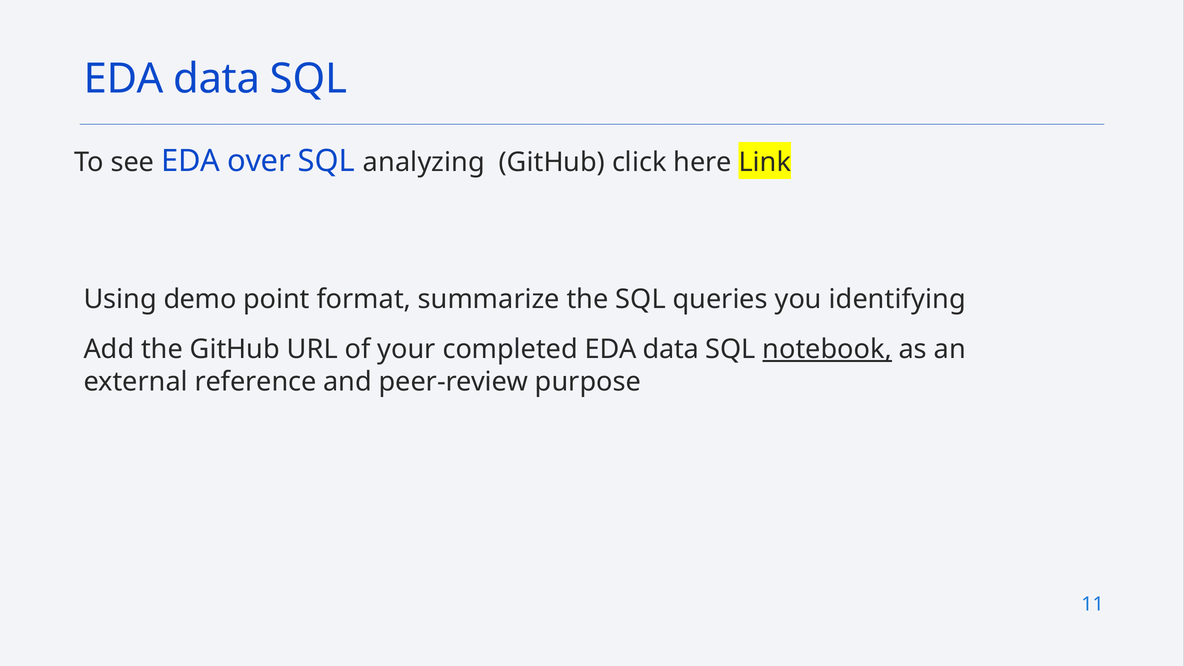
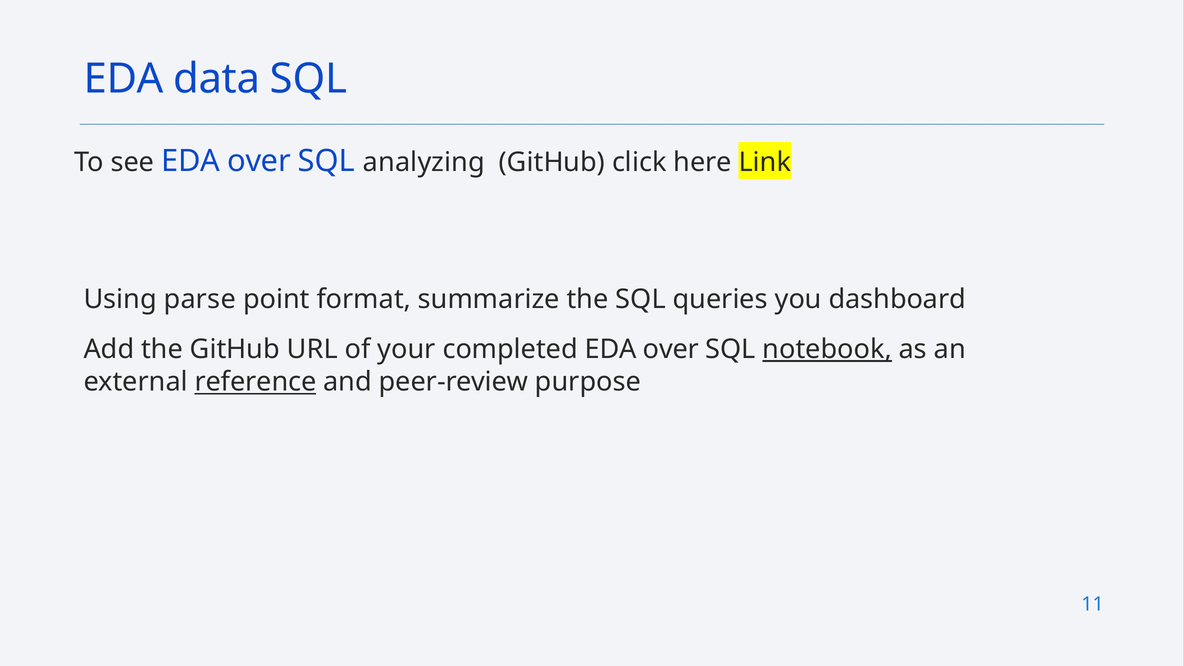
demo: demo -> parse
identifying: identifying -> dashboard
completed EDA data: data -> over
reference underline: none -> present
